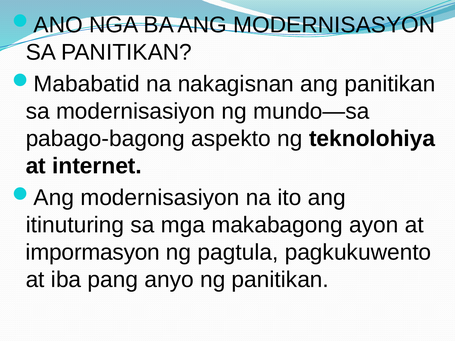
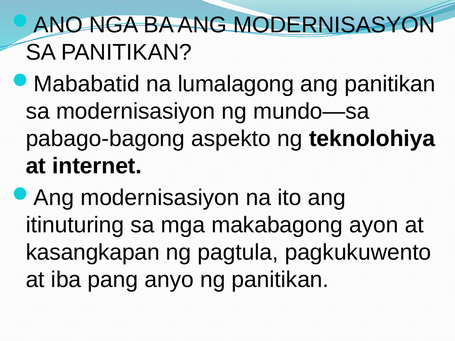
nakagisnan: nakagisnan -> lumalagong
impormasyon: impormasyon -> kasangkapan
